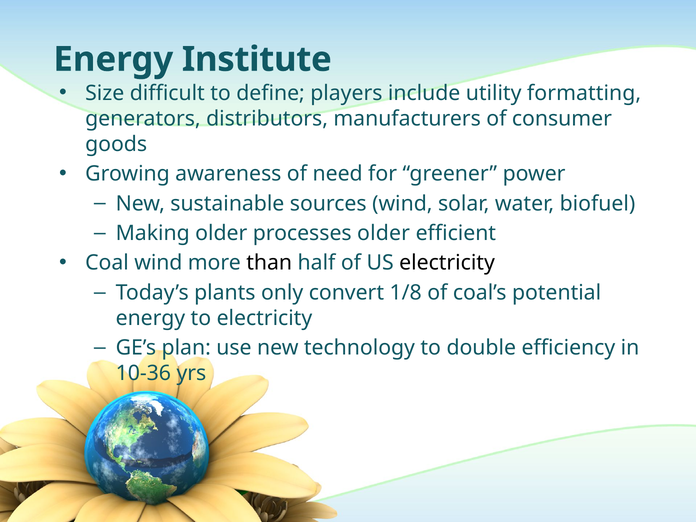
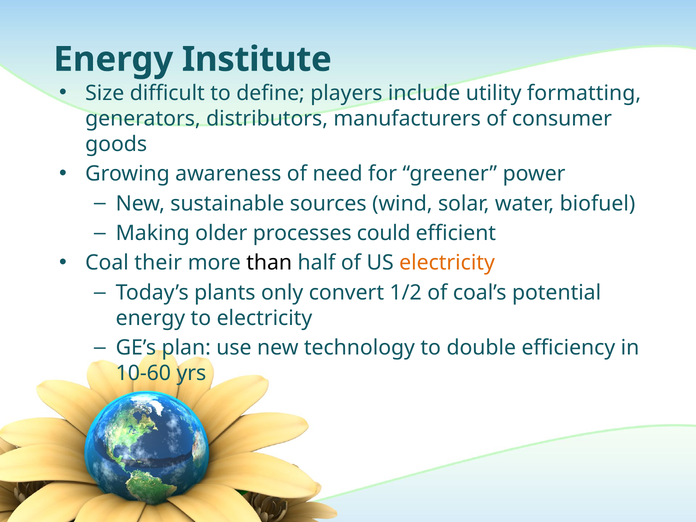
processes older: older -> could
Coal wind: wind -> their
electricity at (447, 263) colour: black -> orange
1/8: 1/8 -> 1/2
10-36: 10-36 -> 10-60
